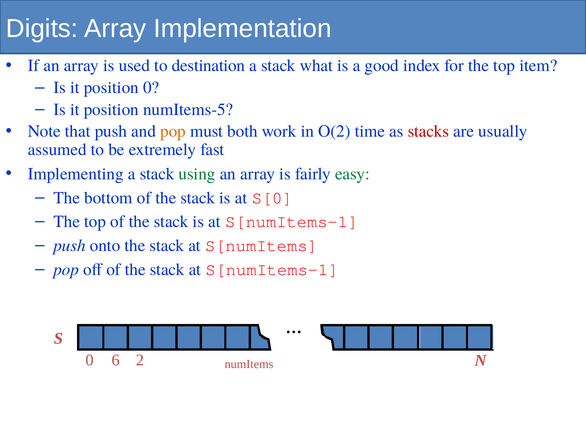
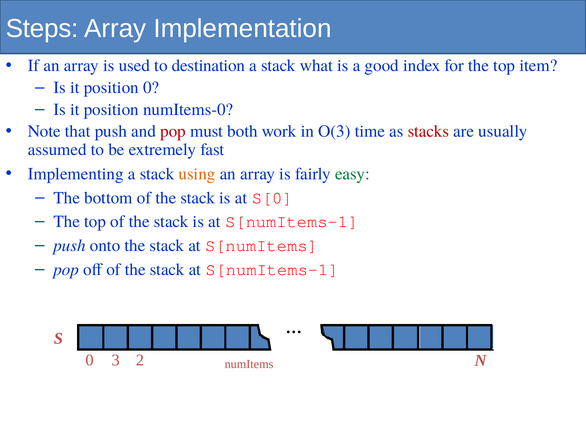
Digits: Digits -> Steps
numItems-5: numItems-5 -> numItems-0
pop at (173, 131) colour: orange -> red
O(2: O(2 -> O(3
using colour: green -> orange
6: 6 -> 3
